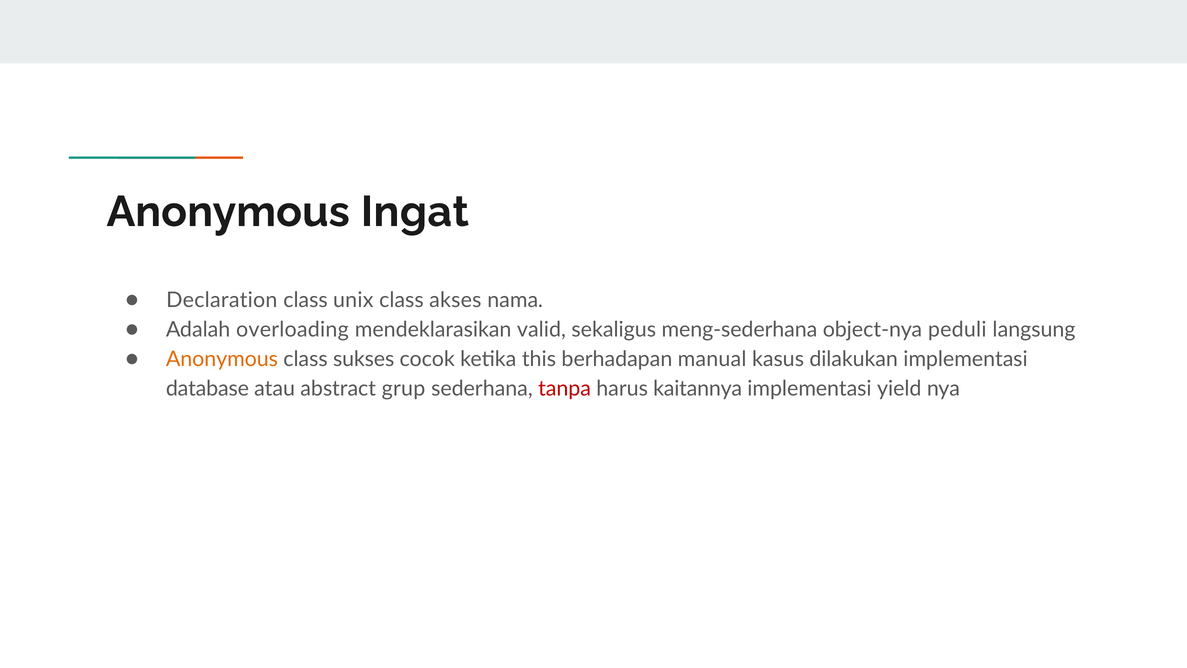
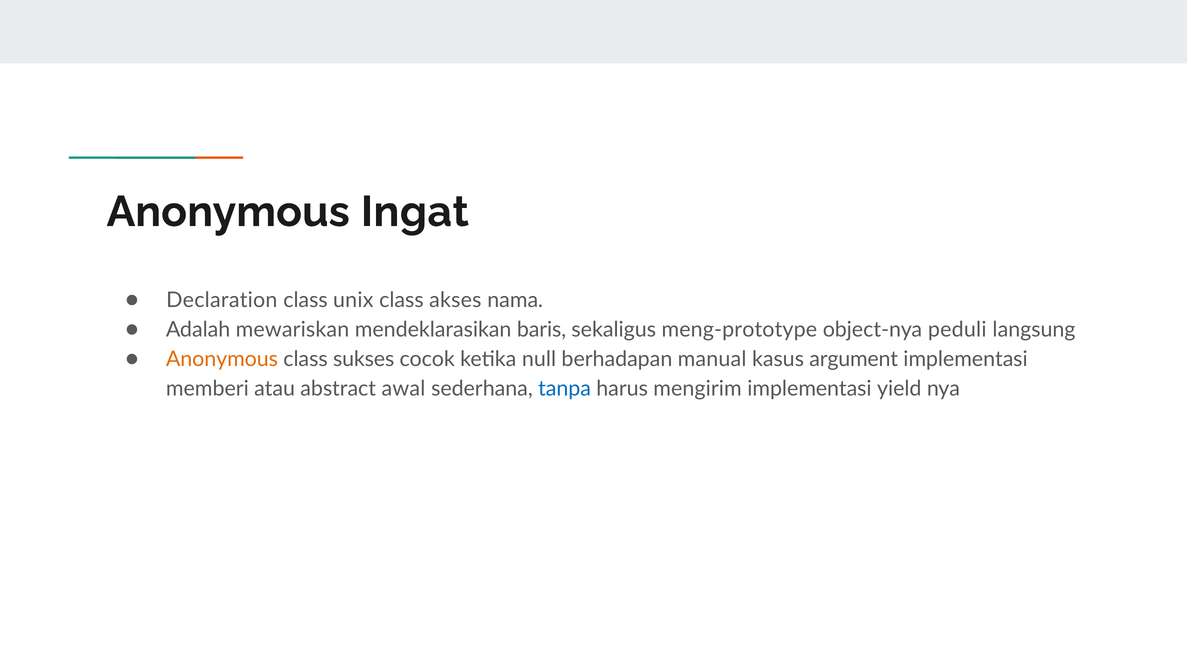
overloading: overloading -> mewariskan
valid: valid -> baris
meng-sederhana: meng-sederhana -> meng-prototype
this: this -> null
dilakukan: dilakukan -> argument
database: database -> memberi
grup: grup -> awal
tanpa colour: red -> blue
kaitannya: kaitannya -> mengirim
